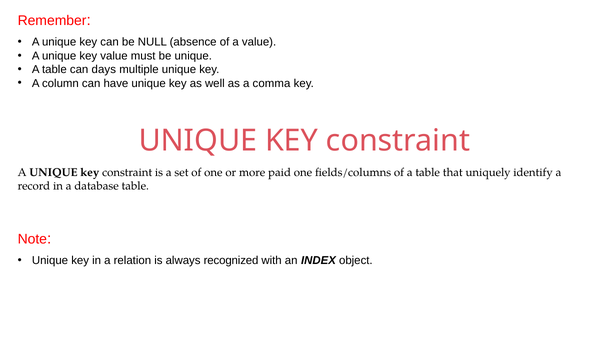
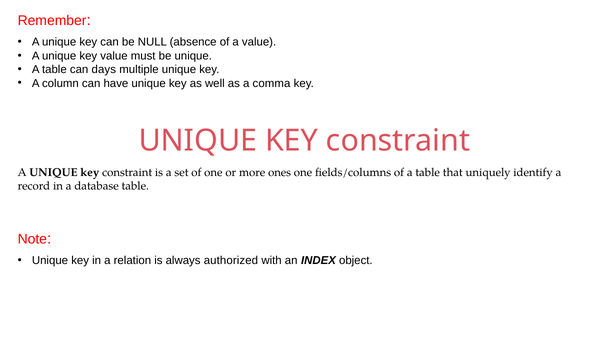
paid: paid -> ones
recognized: recognized -> authorized
